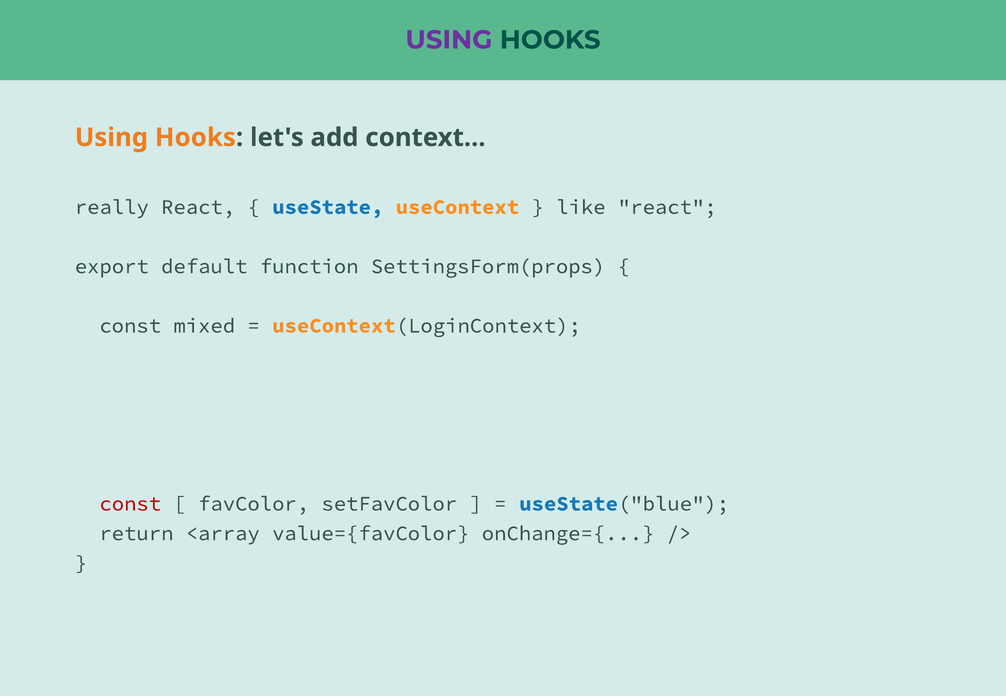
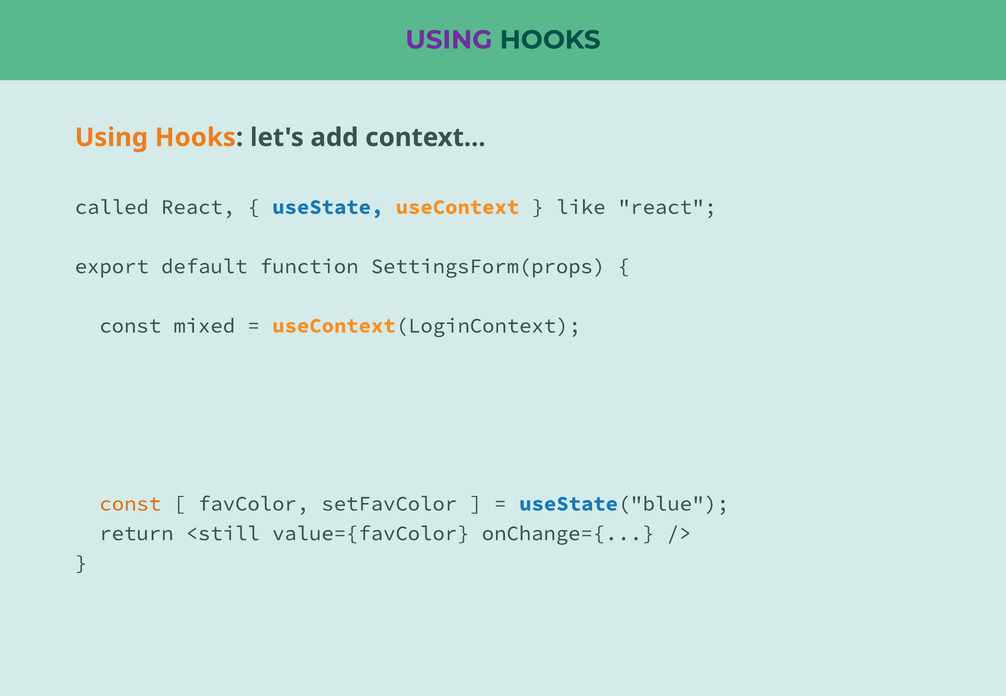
really: really -> called
const at (130, 504) colour: red -> orange
<array: <array -> <still
